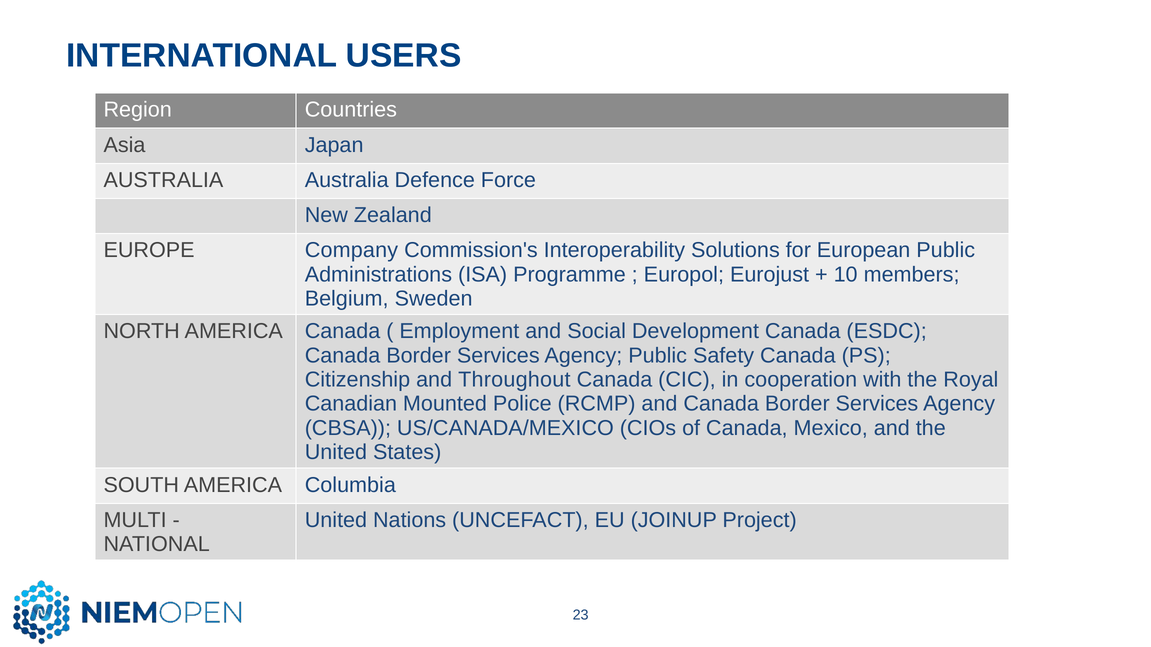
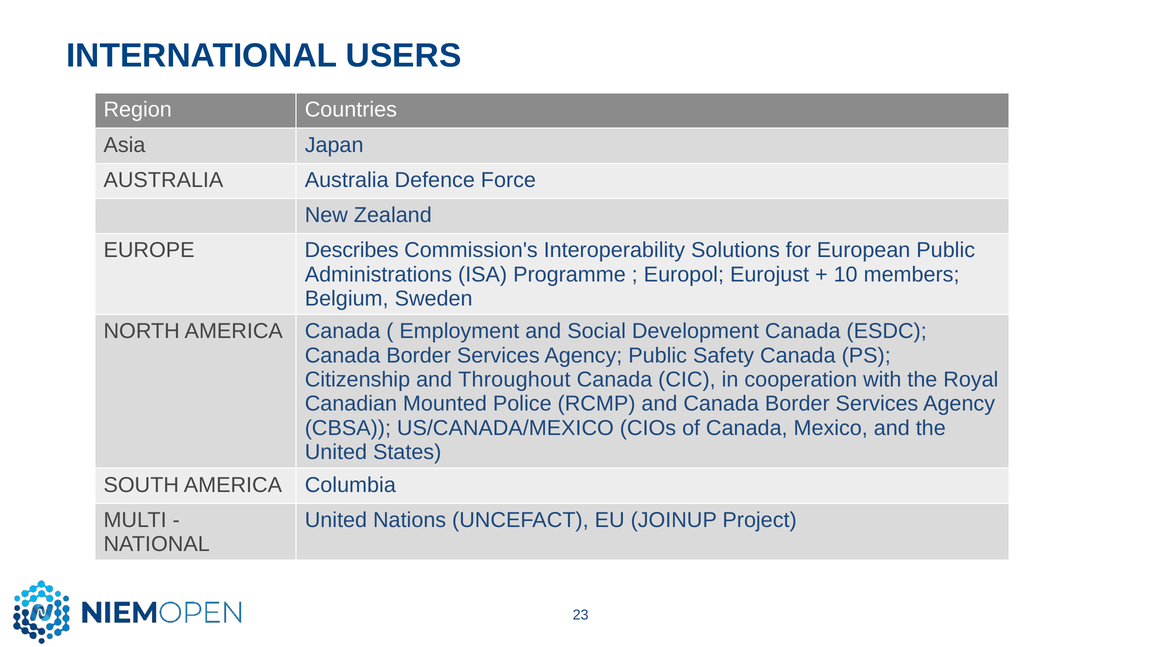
Company: Company -> Describes
